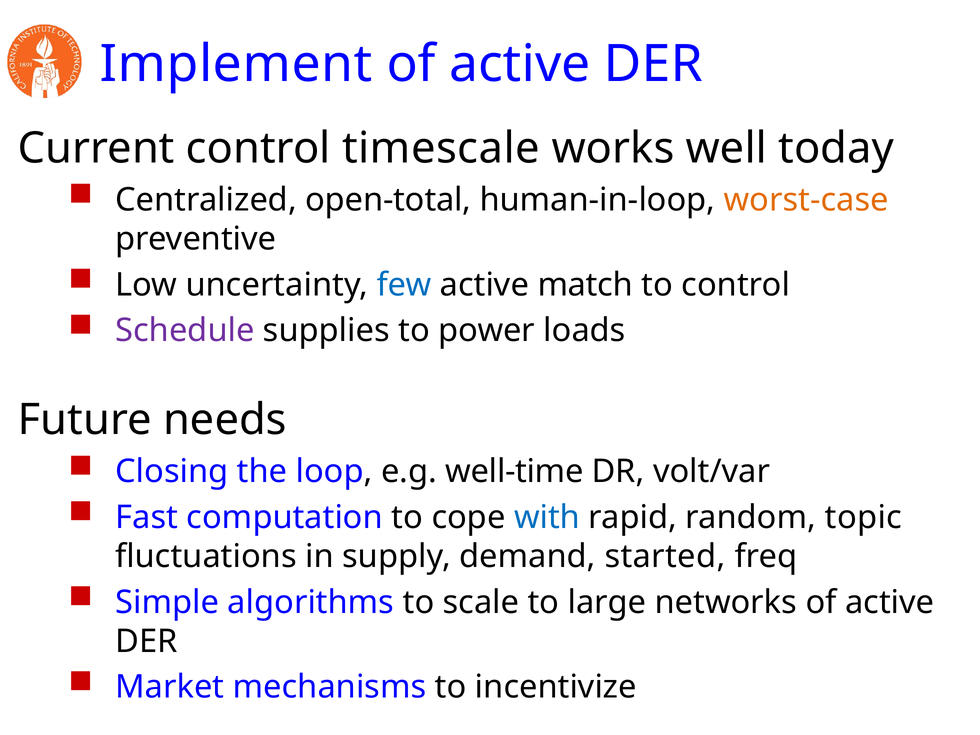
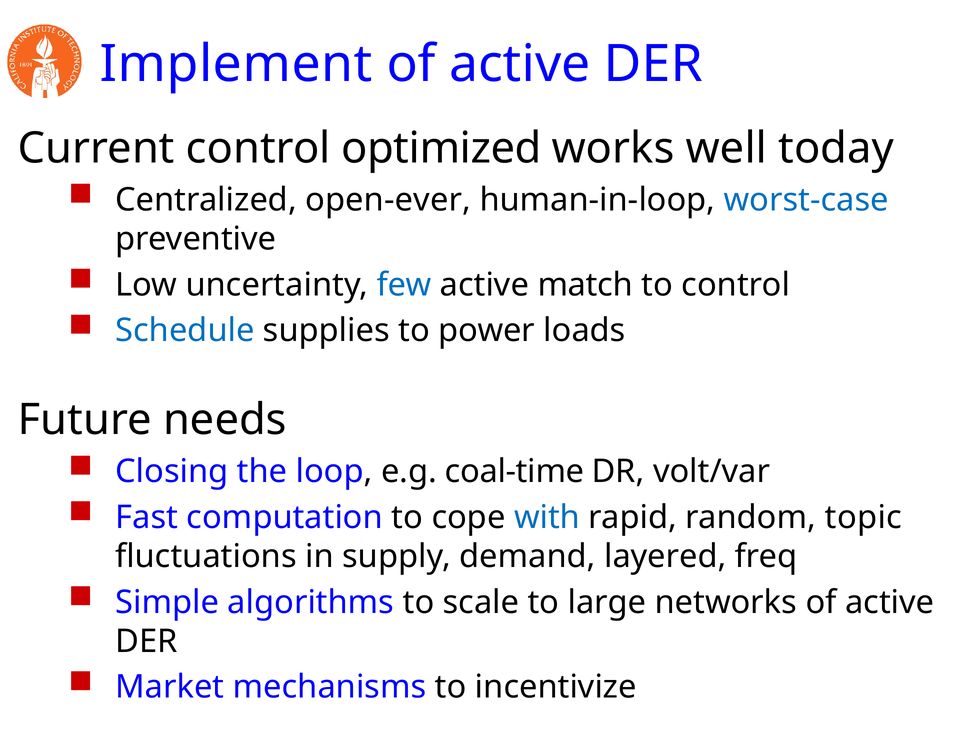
timescale: timescale -> optimized
open-total: open-total -> open-ever
worst-case colour: orange -> blue
Schedule colour: purple -> blue
well-time: well-time -> coal-time
started: started -> layered
